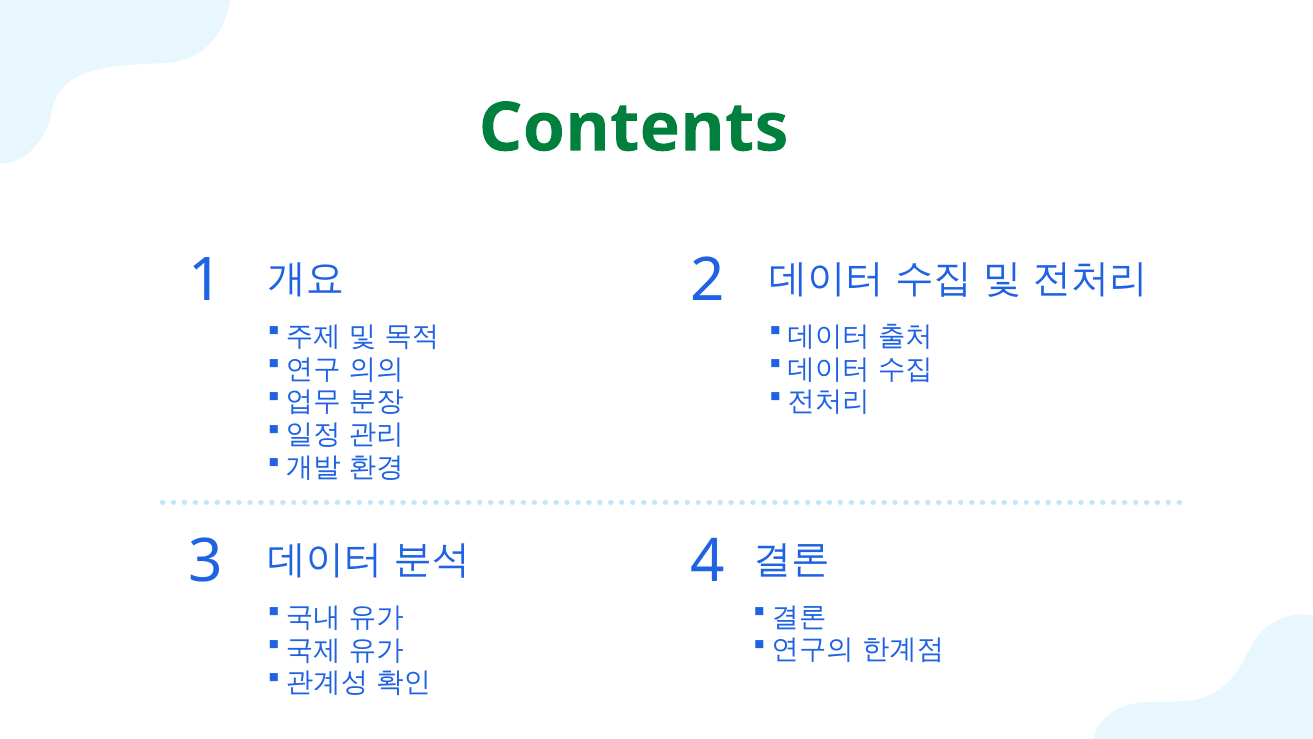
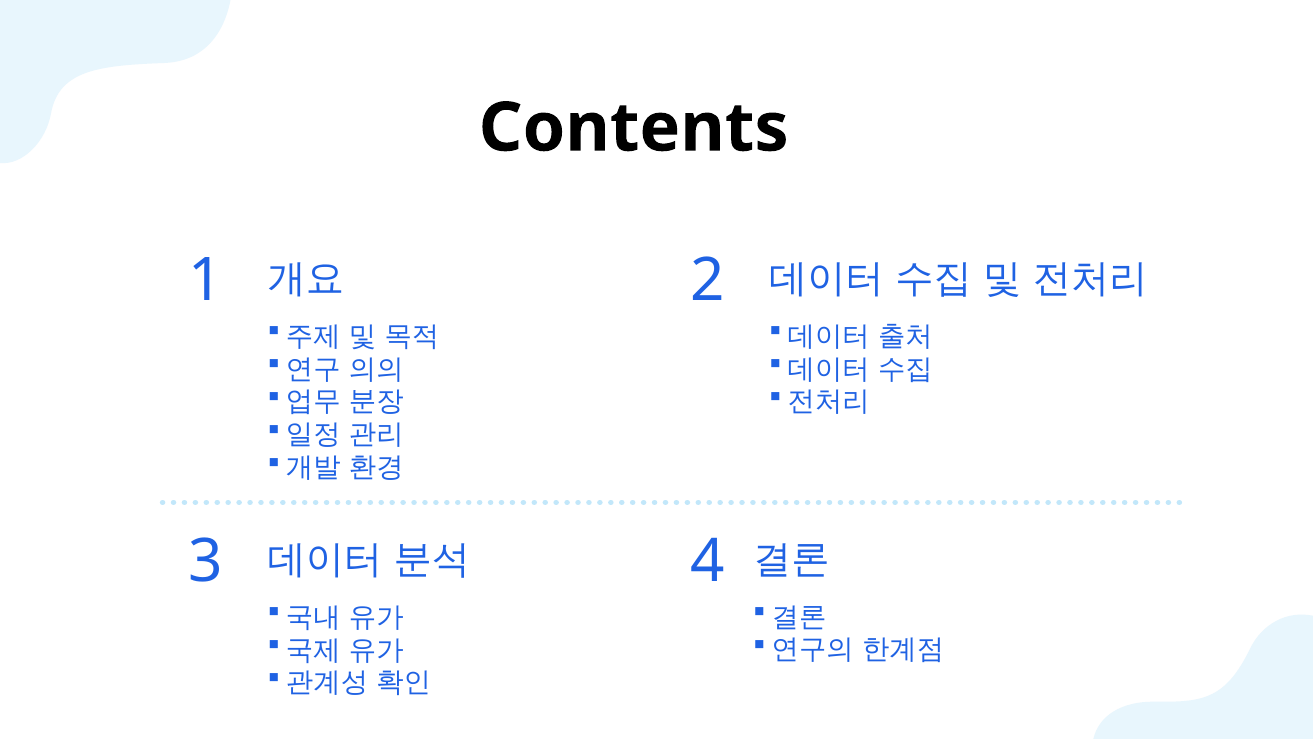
Contents colour: green -> black
